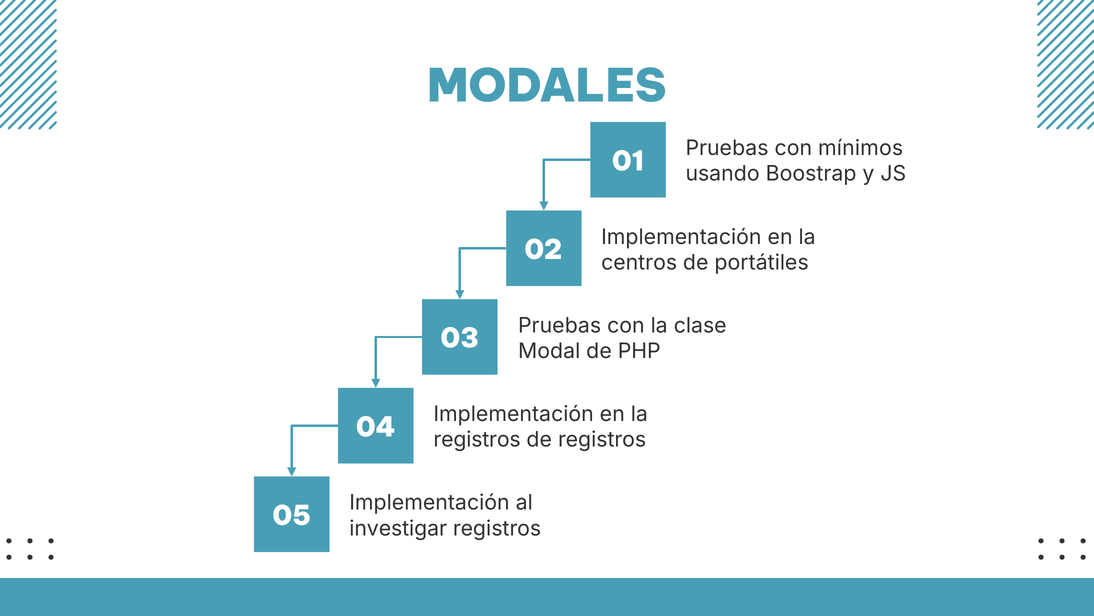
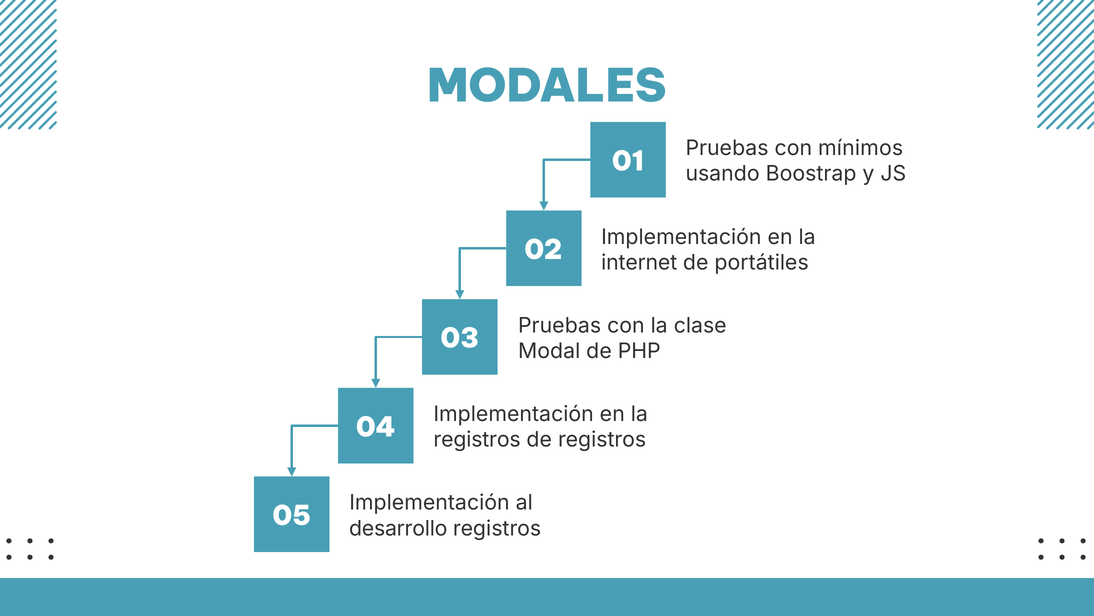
centros: centros -> internet
investigar: investigar -> desarrollo
